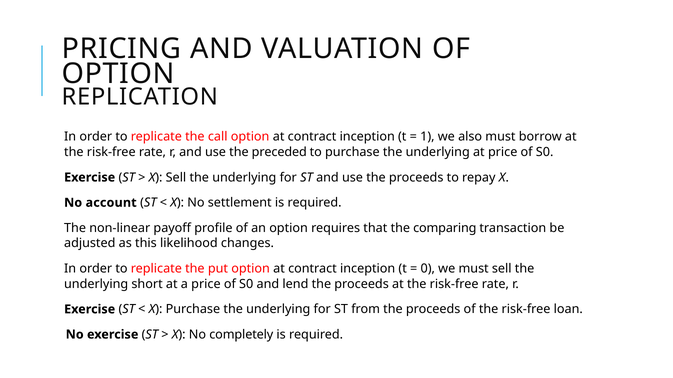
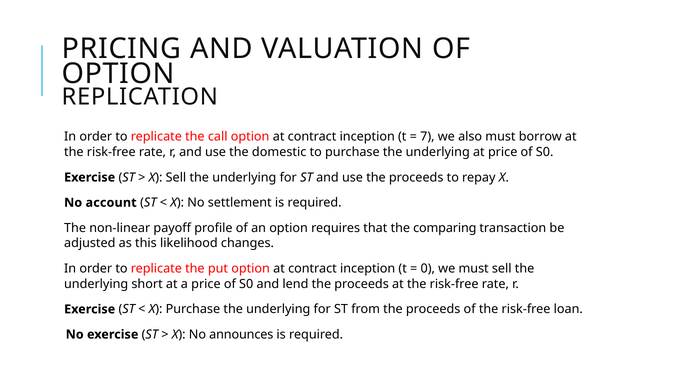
1: 1 -> 7
preceded: preceded -> domestic
completely: completely -> announces
